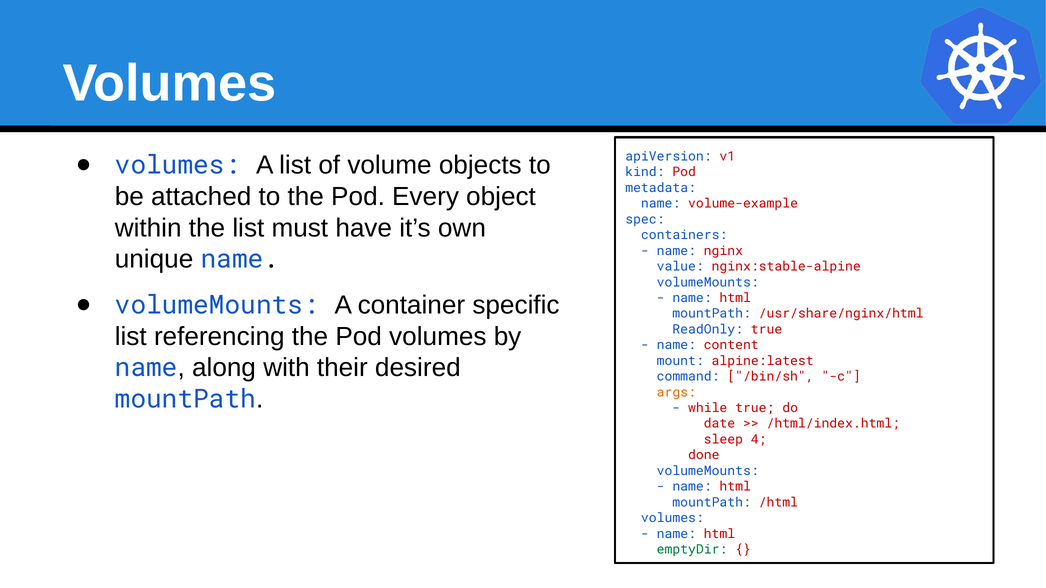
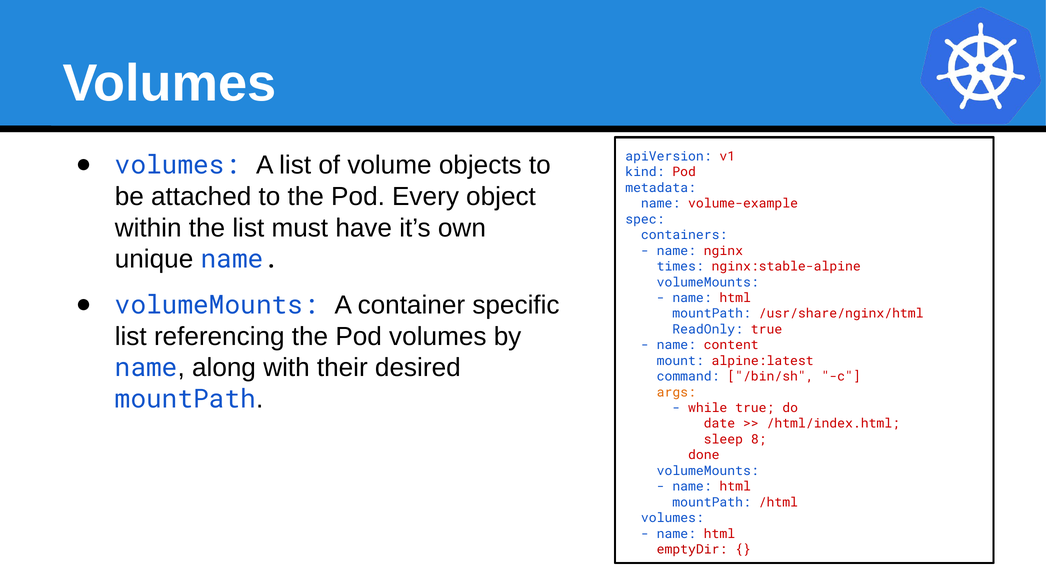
value: value -> times
4: 4 -> 8
emptyDir colour: green -> red
